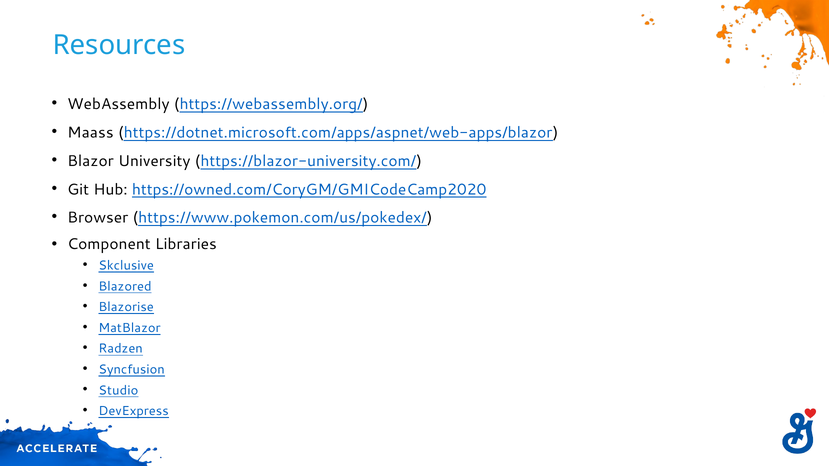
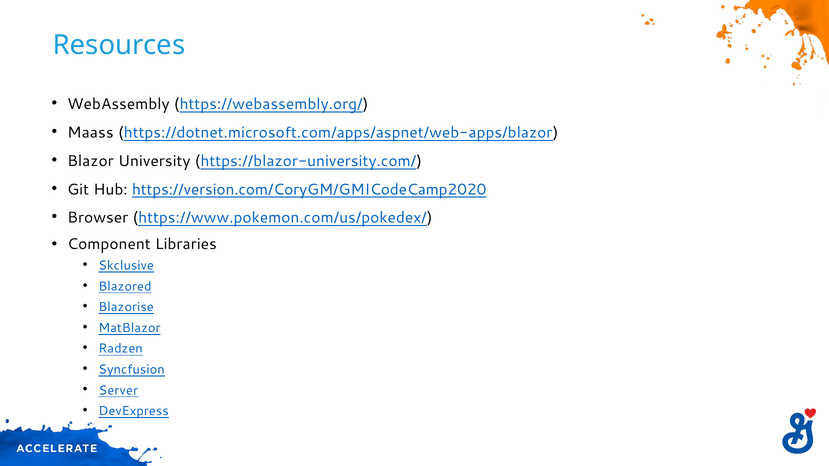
https://owned.com/CoryGM/GMICodeCamp2020: https://owned.com/CoryGM/GMICodeCamp2020 -> https://version.com/CoryGM/GMICodeCamp2020
Studio: Studio -> Server
